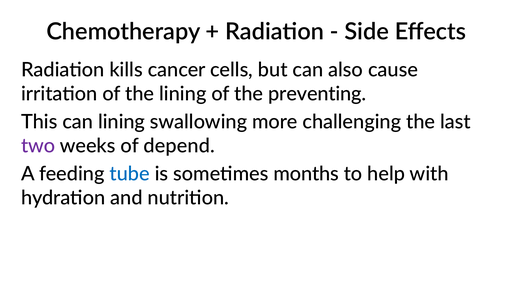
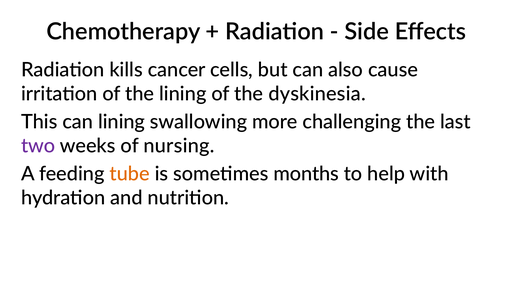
preventing: preventing -> dyskinesia
depend: depend -> nursing
tube colour: blue -> orange
